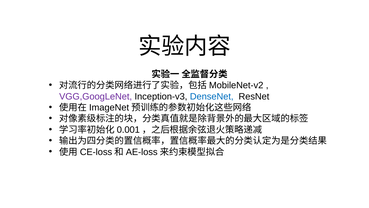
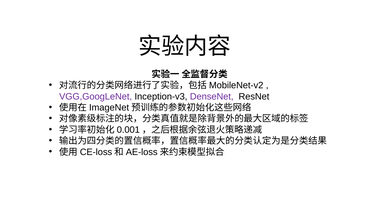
DenseNet colour: blue -> purple
